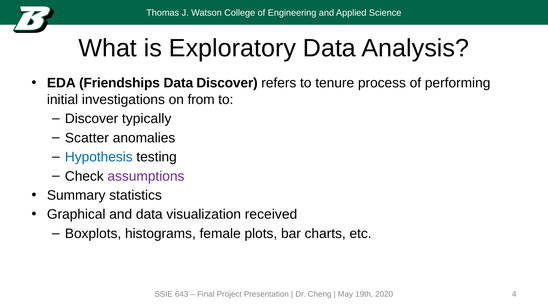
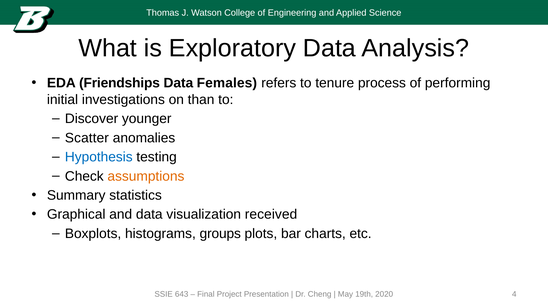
Data Discover: Discover -> Females
from: from -> than
typically: typically -> younger
assumptions colour: purple -> orange
female: female -> groups
